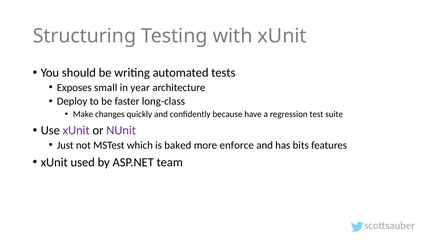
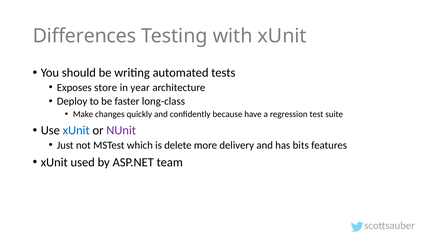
Structuring: Structuring -> Differences
small: small -> store
xUnit at (76, 130) colour: purple -> blue
baked: baked -> delete
enforce: enforce -> delivery
